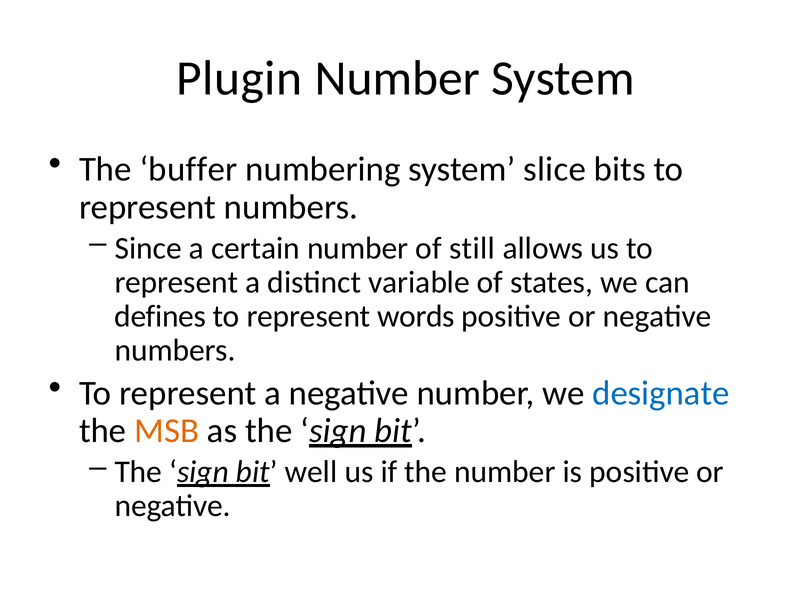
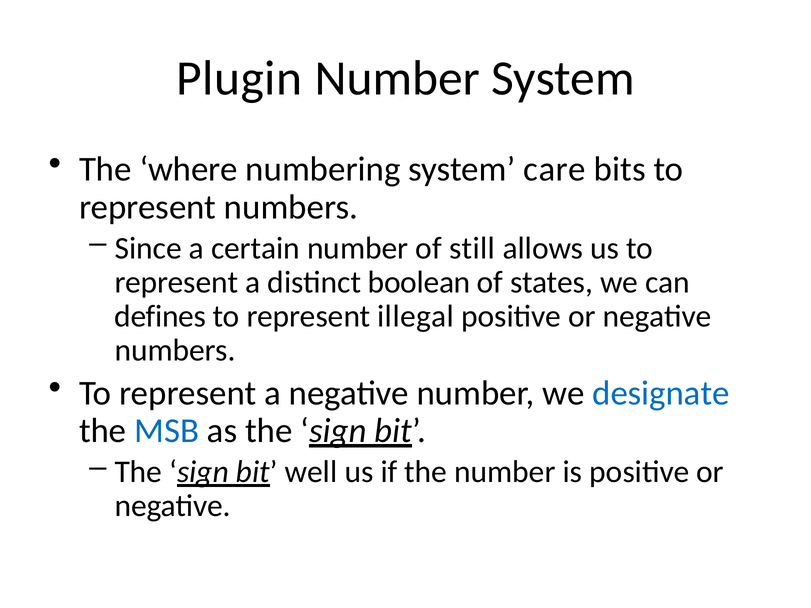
buffer: buffer -> where
slice: slice -> care
variable: variable -> boolean
words: words -> illegal
MSB colour: orange -> blue
